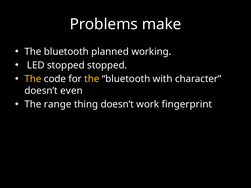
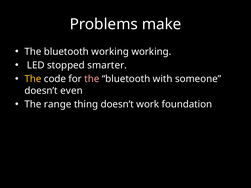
bluetooth planned: planned -> working
stopped stopped: stopped -> smarter
the at (92, 79) colour: yellow -> pink
character: character -> someone
fingerprint: fingerprint -> foundation
